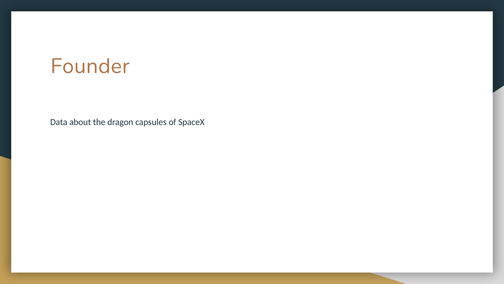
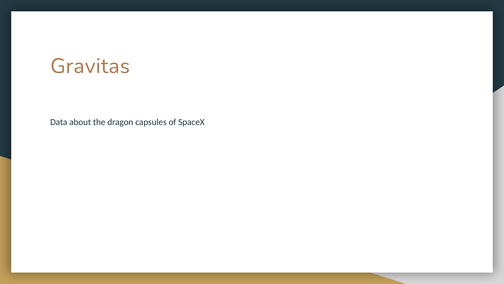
Founder: Founder -> Gravitas
